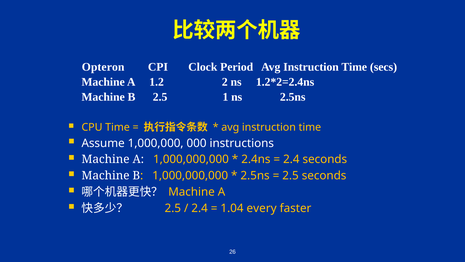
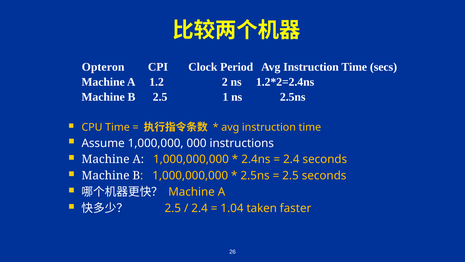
every: every -> taken
